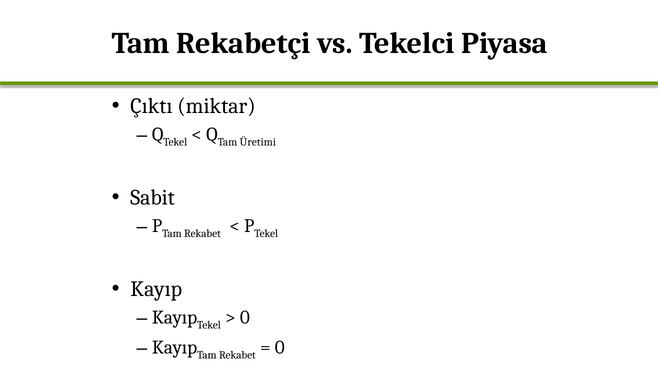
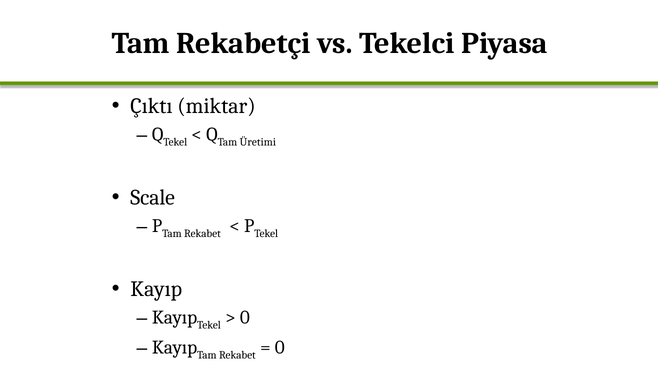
Sabit: Sabit -> Scale
